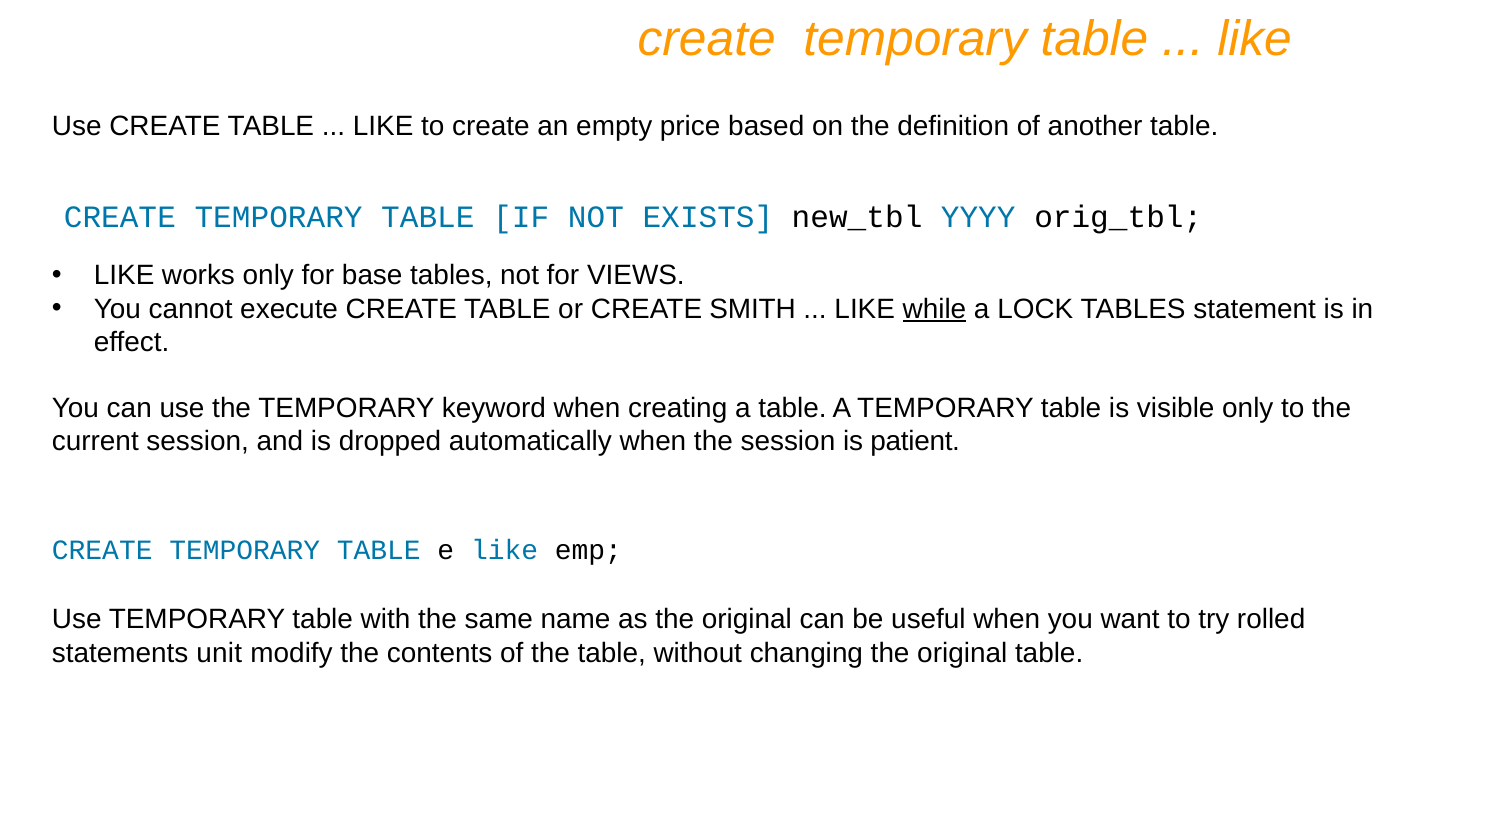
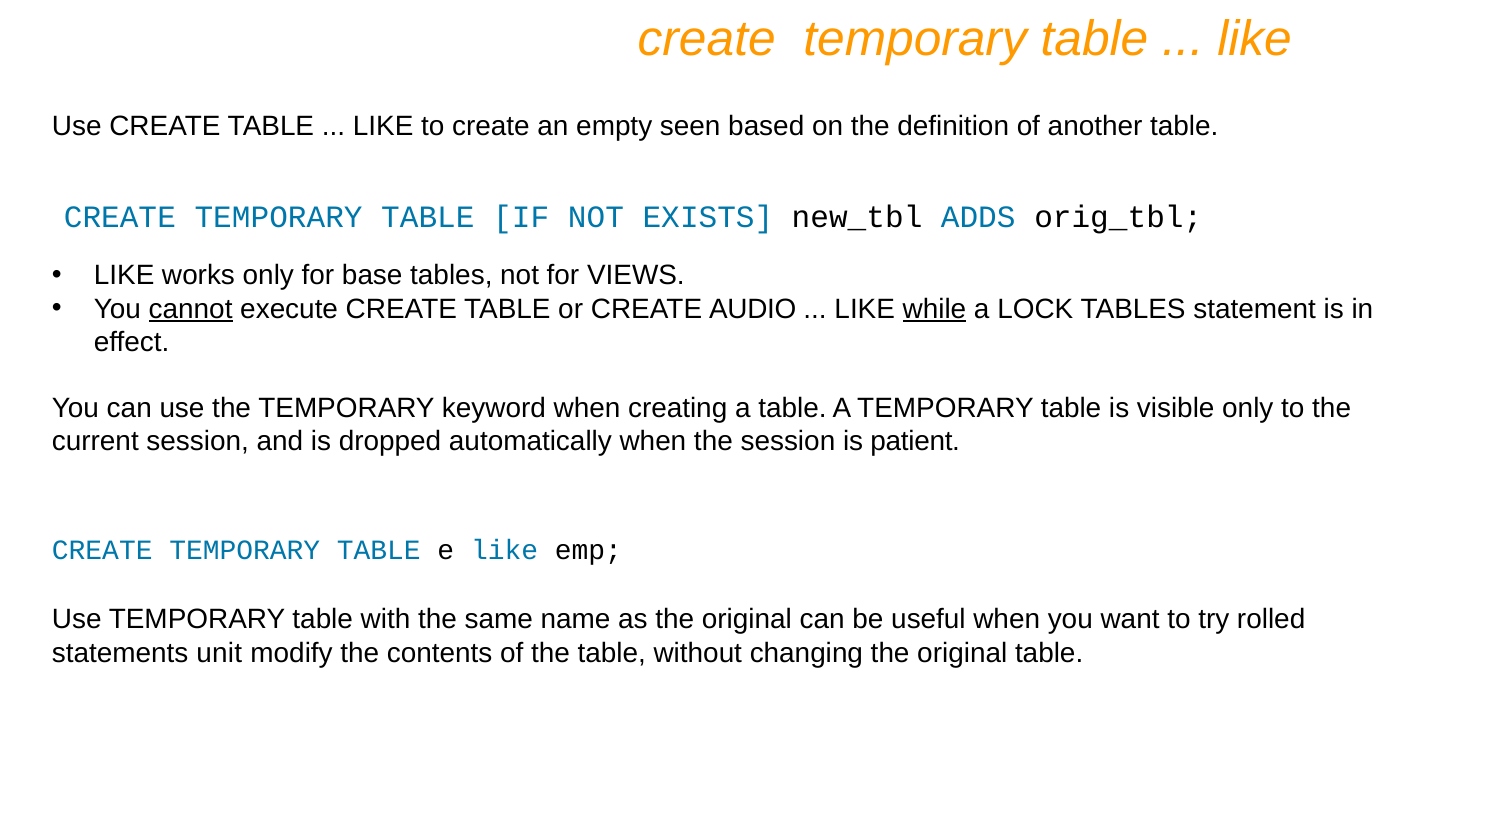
price: price -> seen
YYYY: YYYY -> ADDS
cannot underline: none -> present
SMITH: SMITH -> AUDIO
